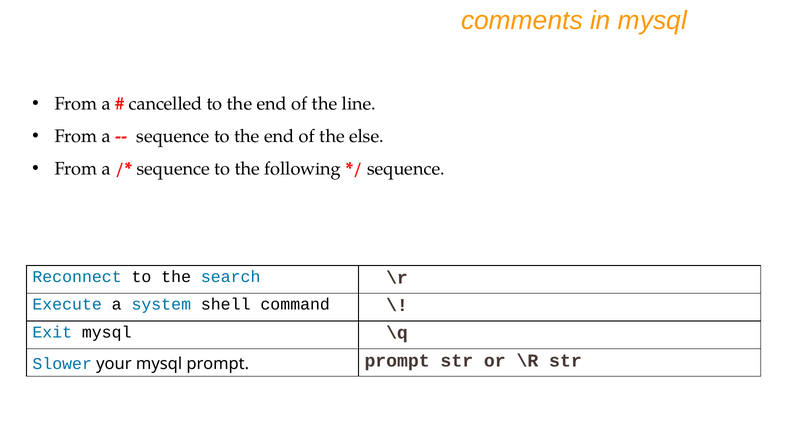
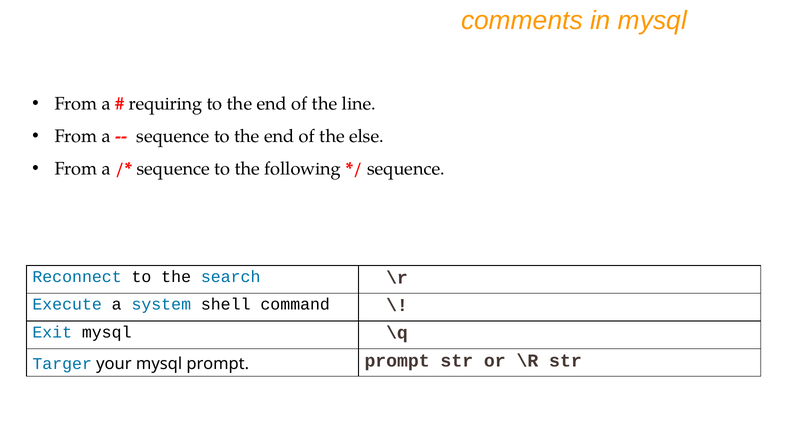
cancelled: cancelled -> requiring
Slower: Slower -> Targer
